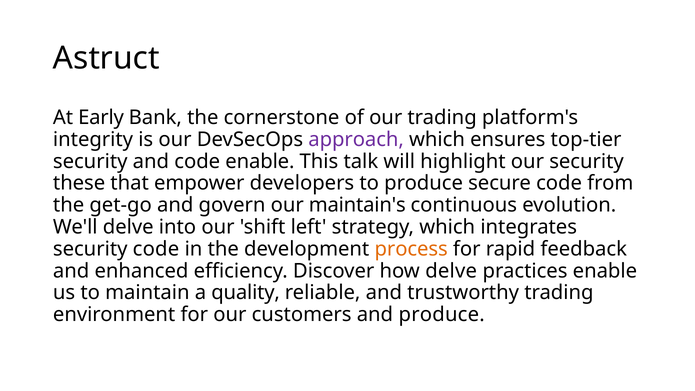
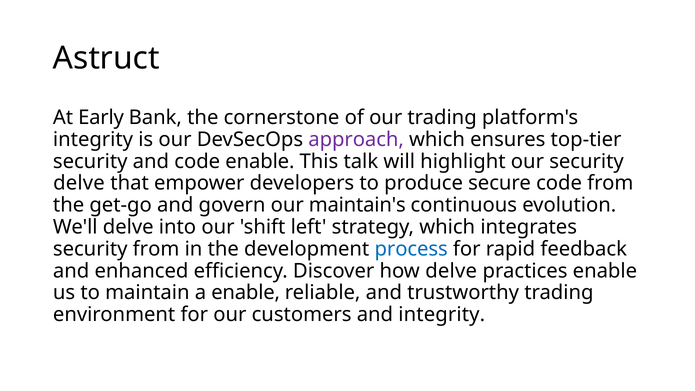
these at (79, 183): these -> delve
security code: code -> from
process colour: orange -> blue
a quality: quality -> enable
and produce: produce -> integrity
